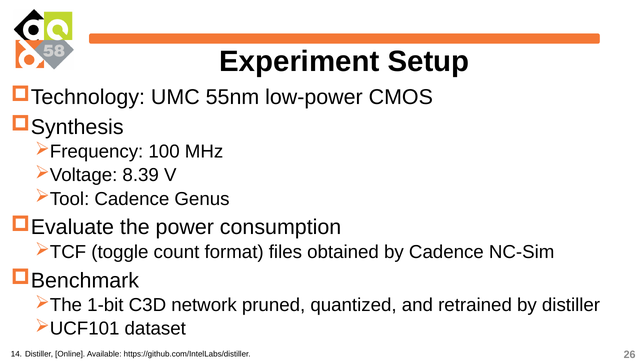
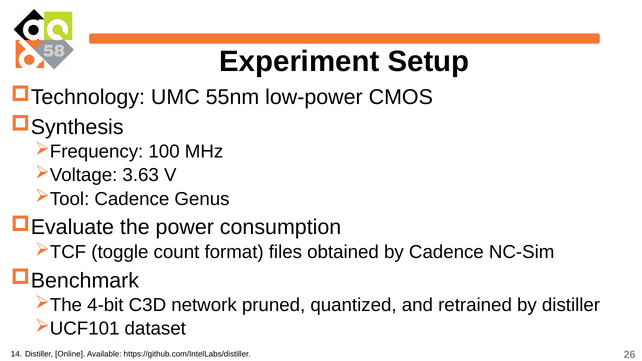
8.39: 8.39 -> 3.63
1-bit: 1-bit -> 4-bit
